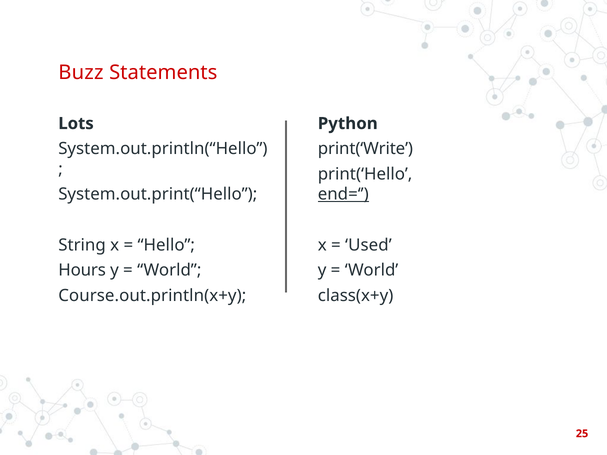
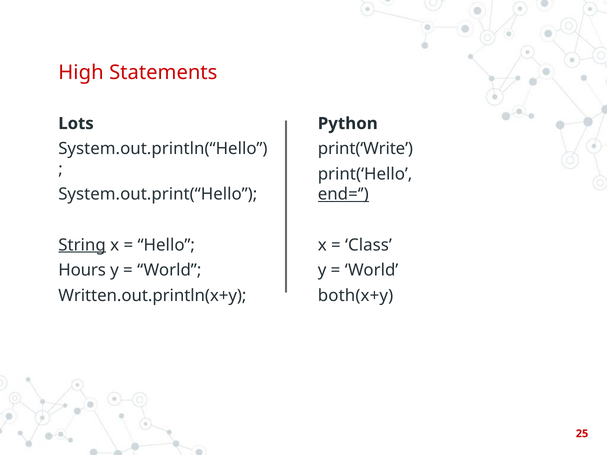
Buzz: Buzz -> High
String underline: none -> present
Used: Used -> Class
Course.out.println(x+y: Course.out.println(x+y -> Written.out.println(x+y
class(x+y: class(x+y -> both(x+y
